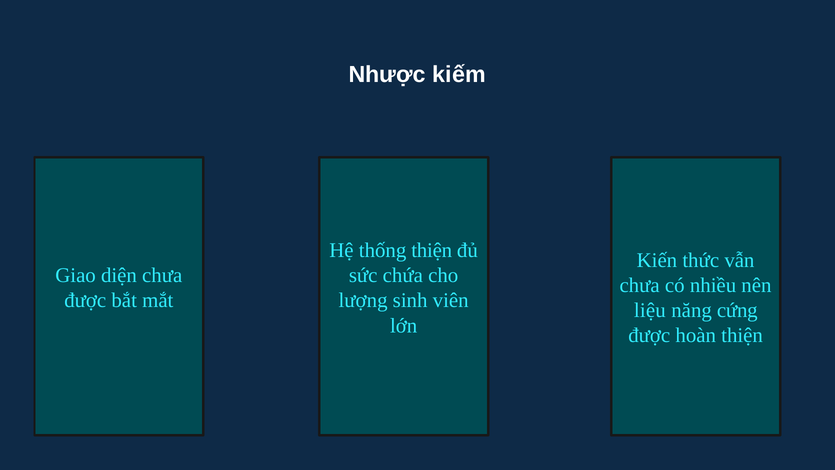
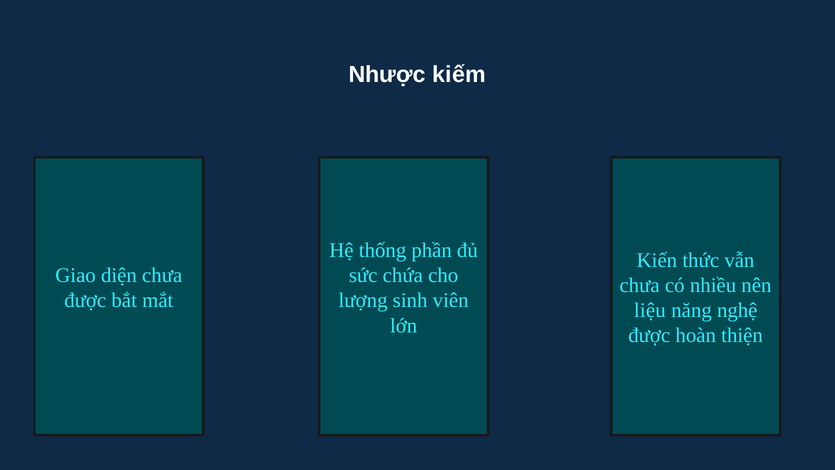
thống thiện: thiện -> phần
cứng: cứng -> nghệ
